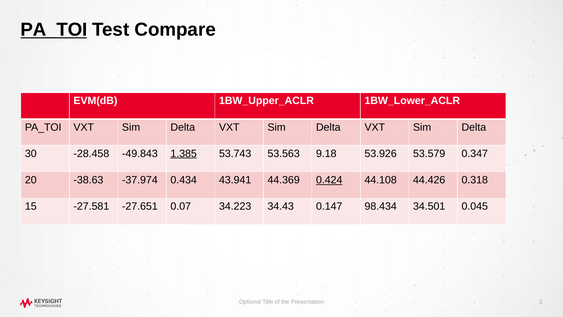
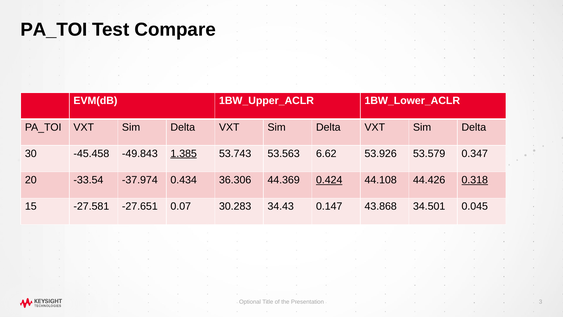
PA_TOI at (54, 30) underline: present -> none
-28.458: -28.458 -> -45.458
9.18: 9.18 -> 6.62
-38.63: -38.63 -> -33.54
43.941: 43.941 -> 36.306
0.318 underline: none -> present
34.223: 34.223 -> 30.283
98.434: 98.434 -> 43.868
